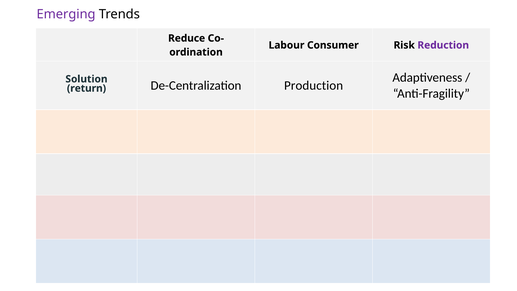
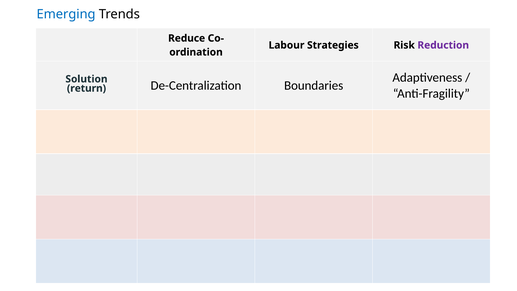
Emerging colour: purple -> blue
Consumer: Consumer -> Strategies
Production: Production -> Boundaries
